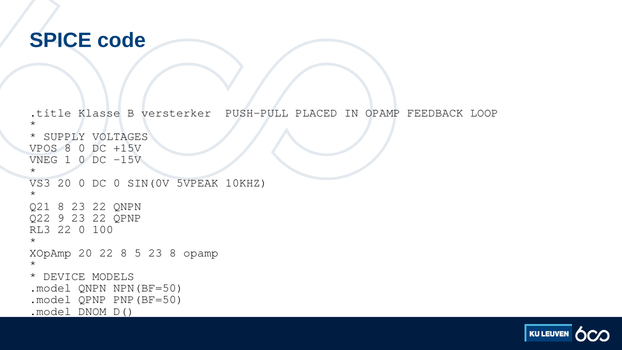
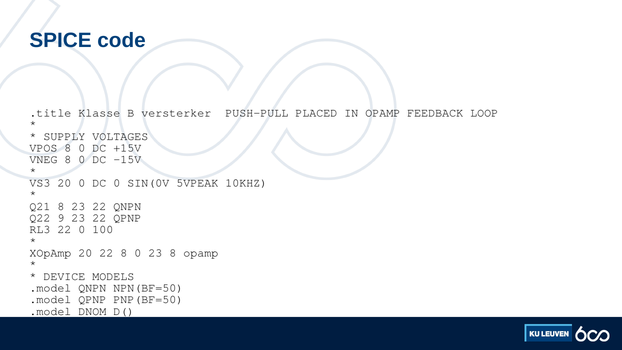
VNEG 1: 1 -> 8
22 8 5: 5 -> 0
